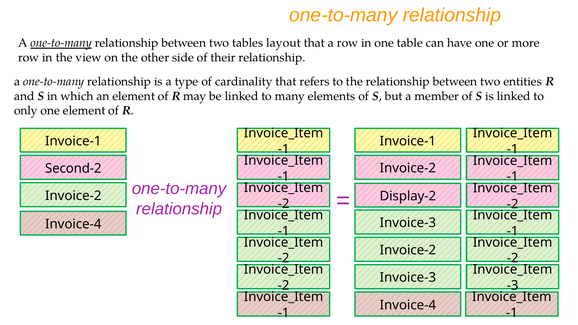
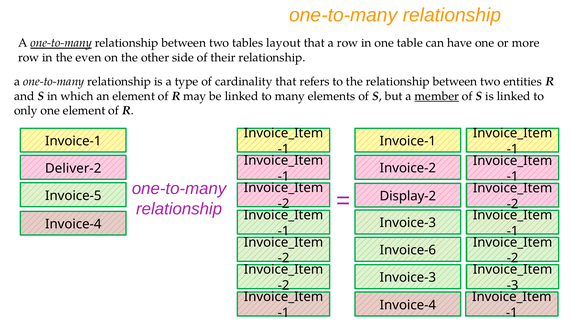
view: view -> even
member underline: none -> present
Second-2: Second-2 -> Deliver-2
Invoice-2 at (73, 196): Invoice-2 -> Invoice-5
Invoice-2 at (408, 250): Invoice-2 -> Invoice-6
